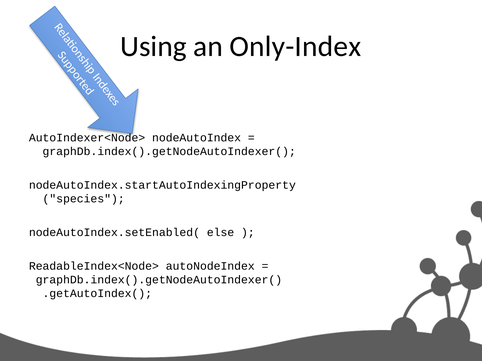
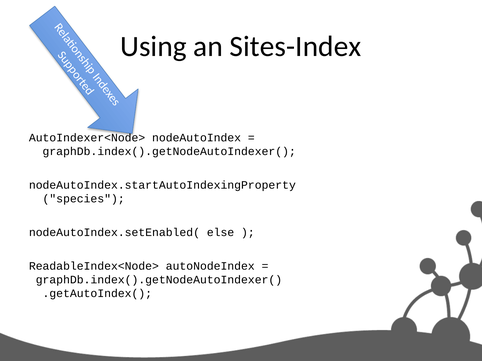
Only-Index: Only-Index -> Sites-Index
